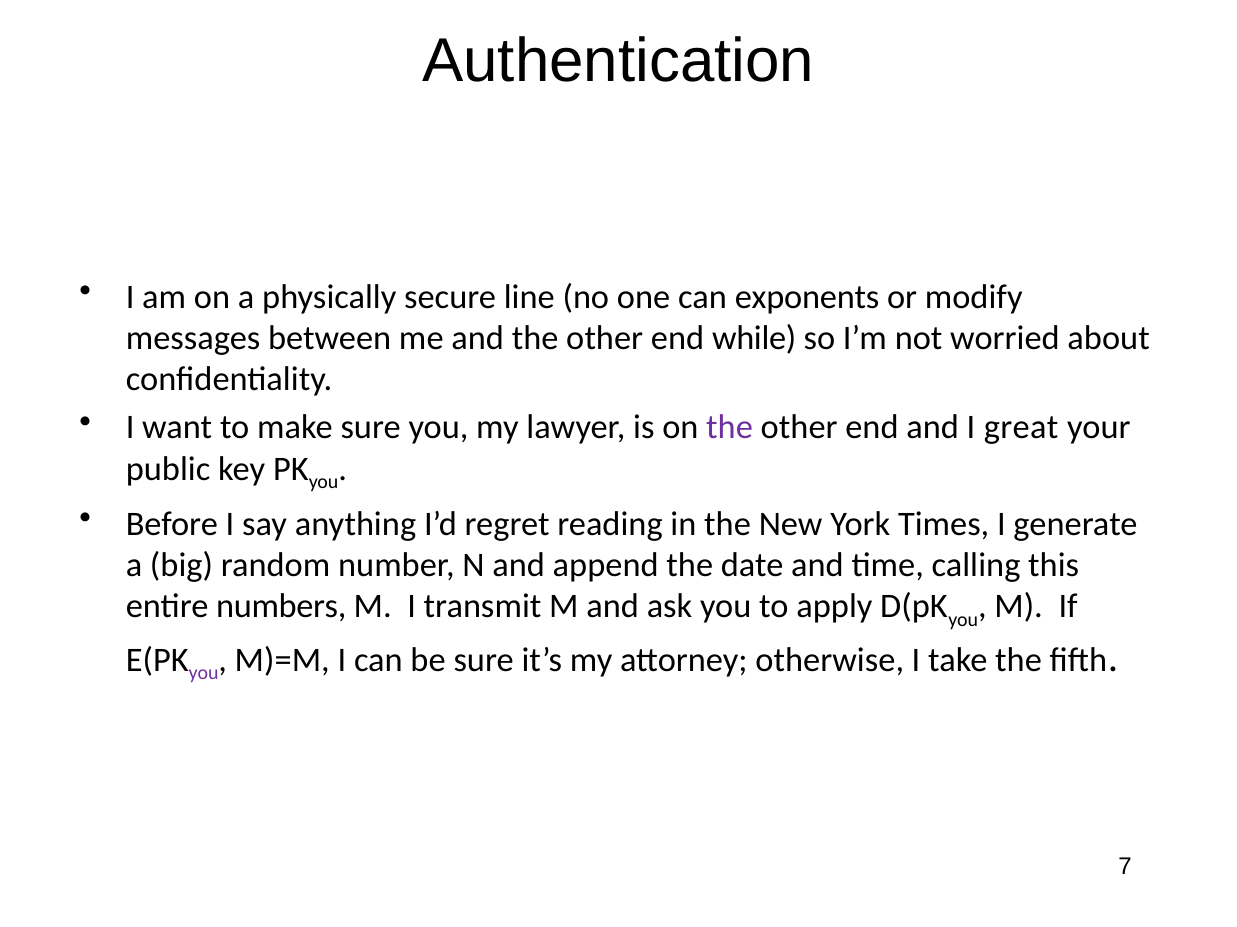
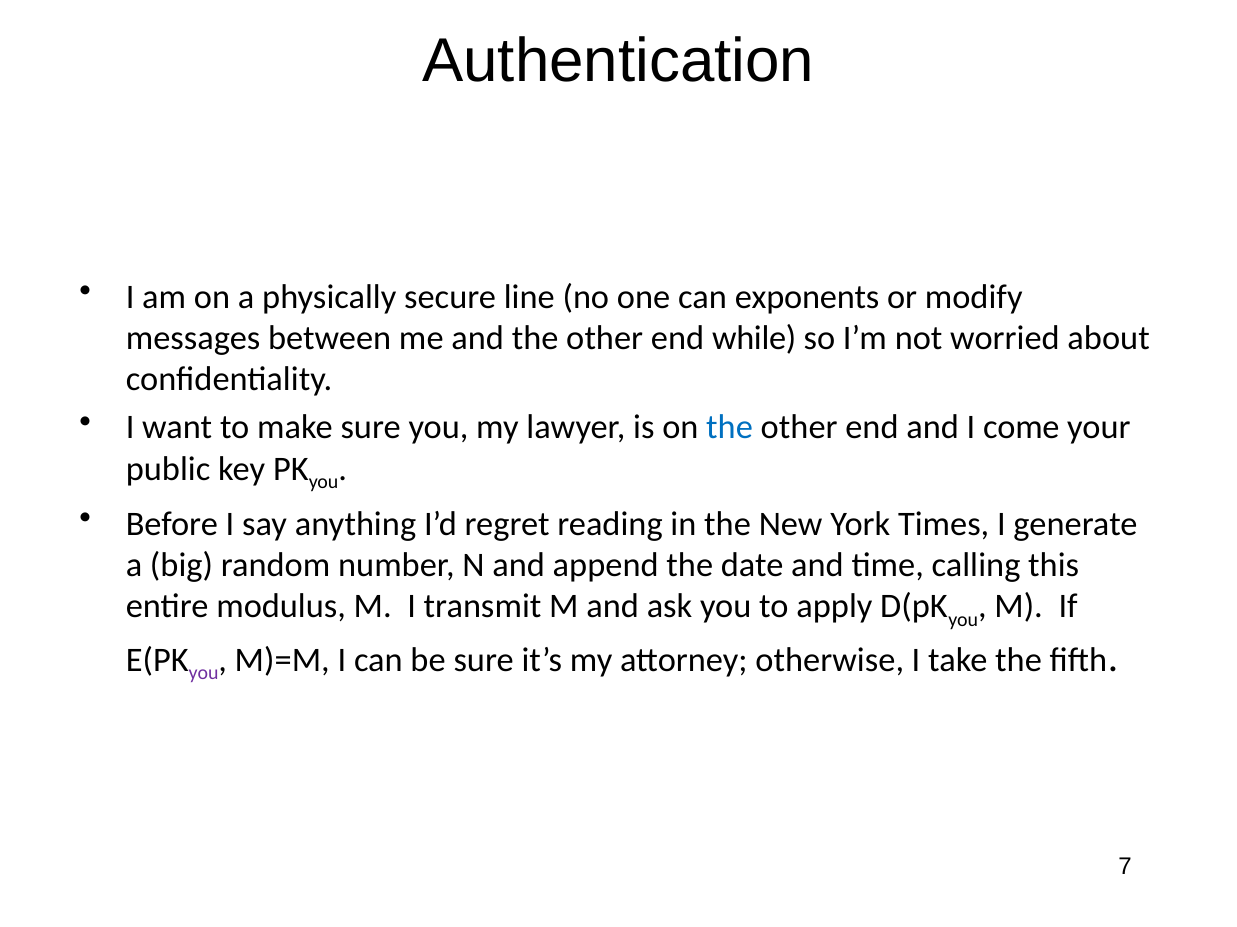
the at (730, 428) colour: purple -> blue
great: great -> come
numbers: numbers -> modulus
